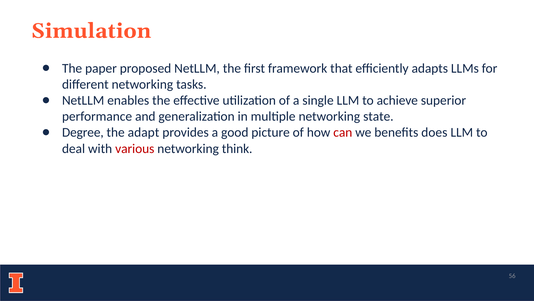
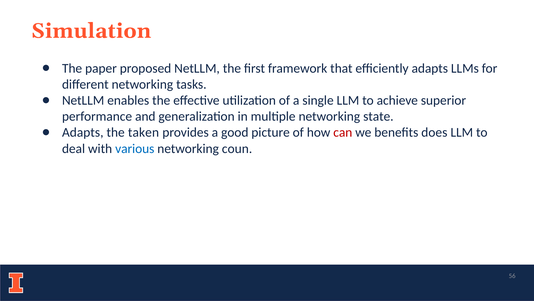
Degree at (83, 132): Degree -> Adapts
adapt: adapt -> taken
various colour: red -> blue
think: think -> coun
